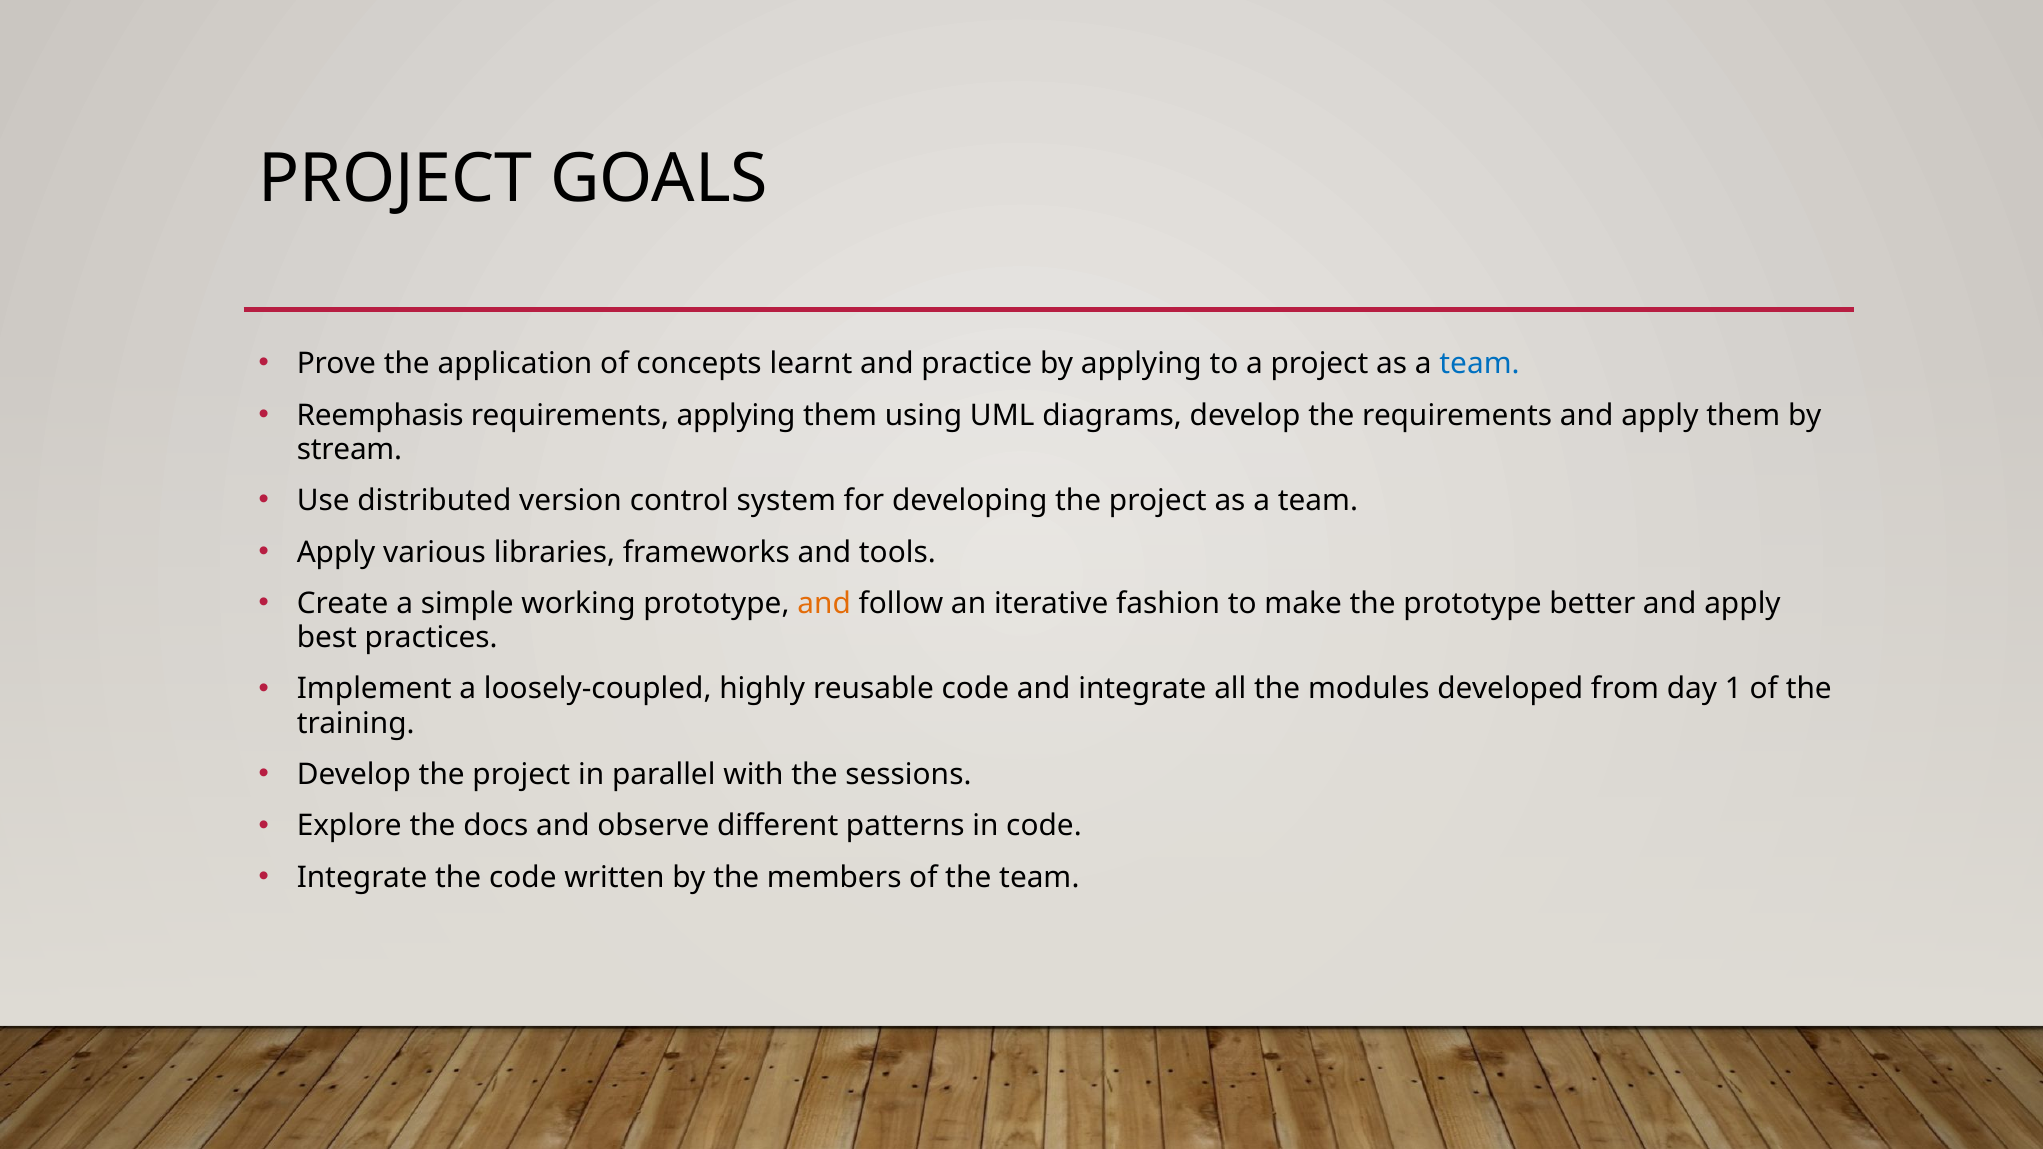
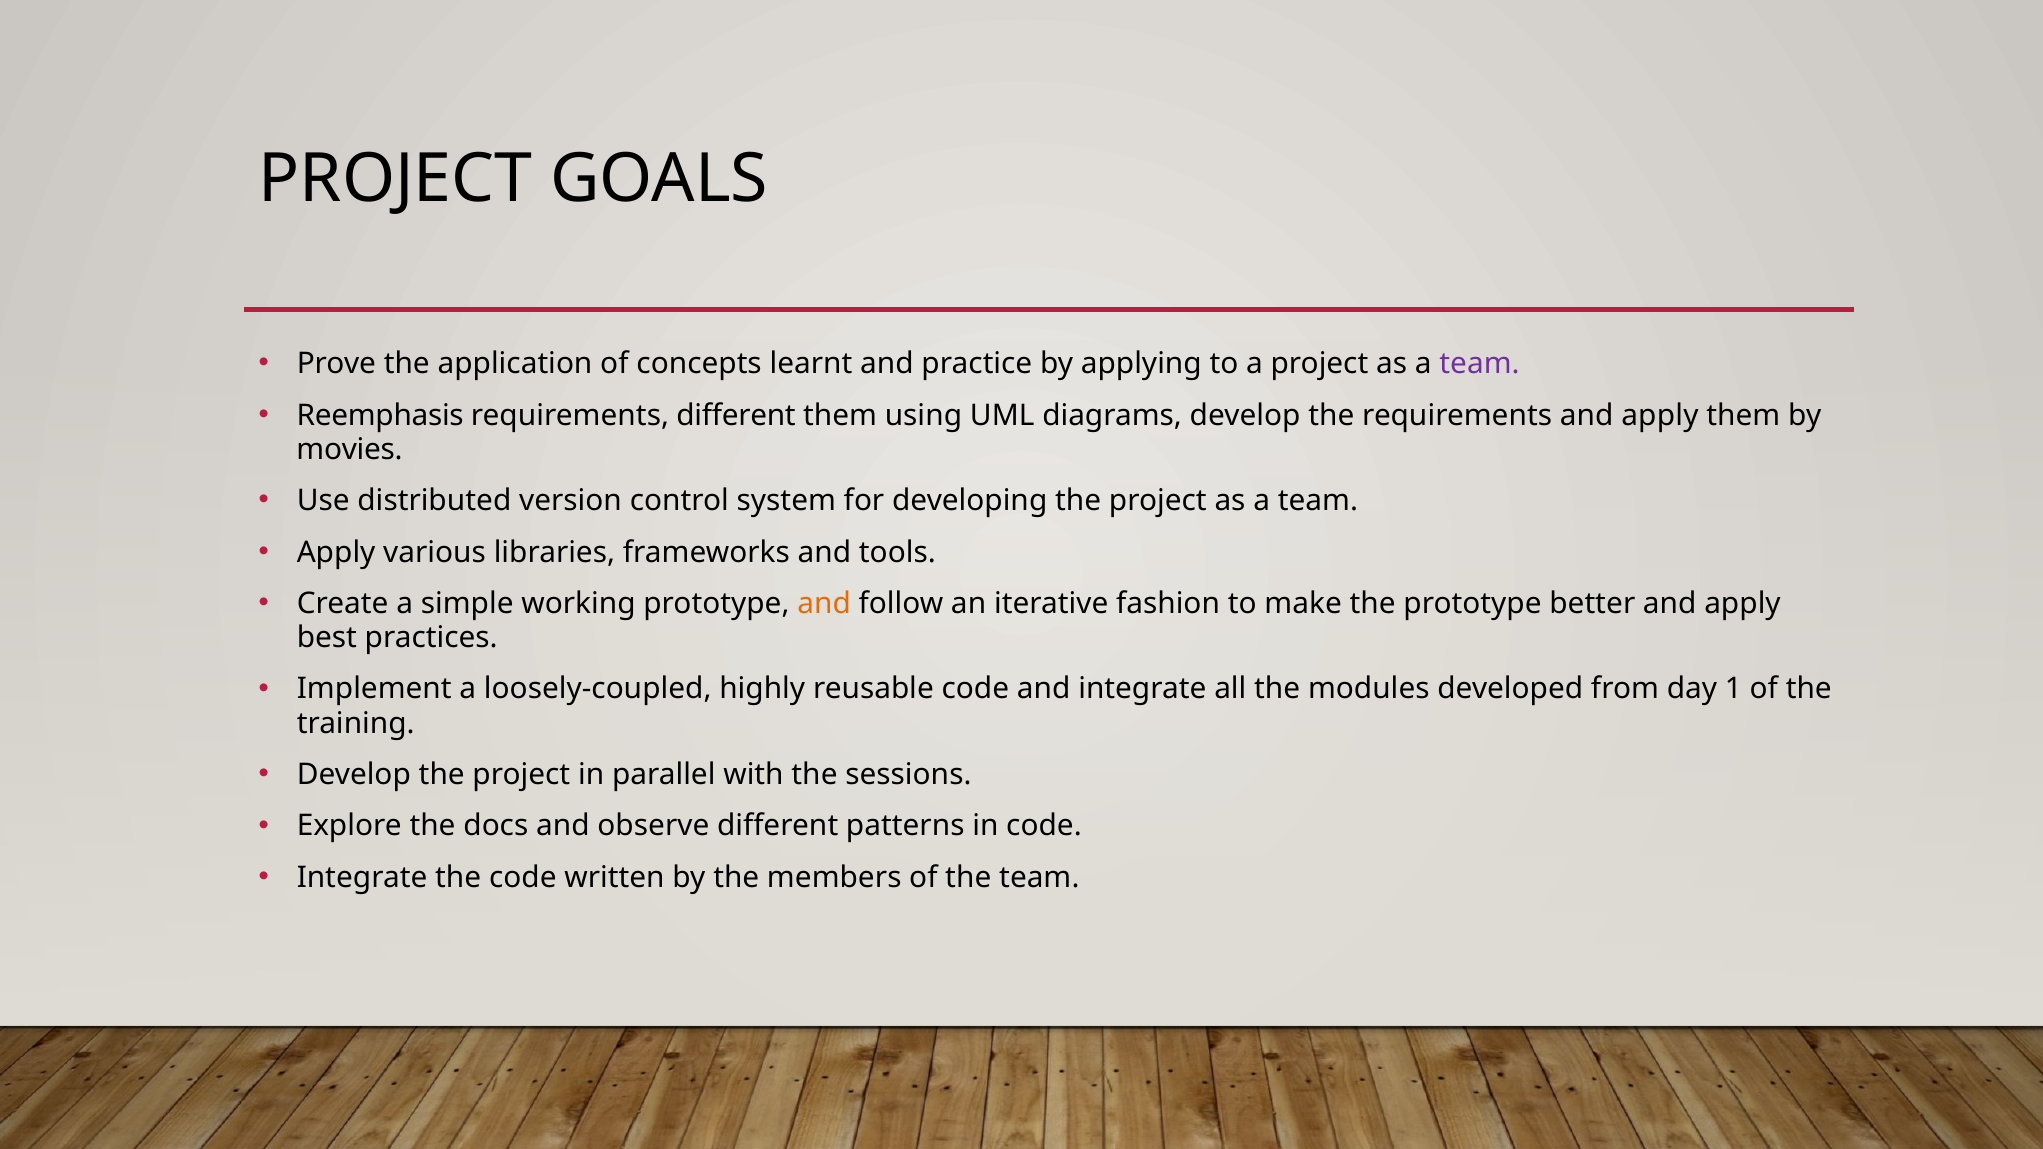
team at (1480, 364) colour: blue -> purple
requirements applying: applying -> different
stream: stream -> movies
